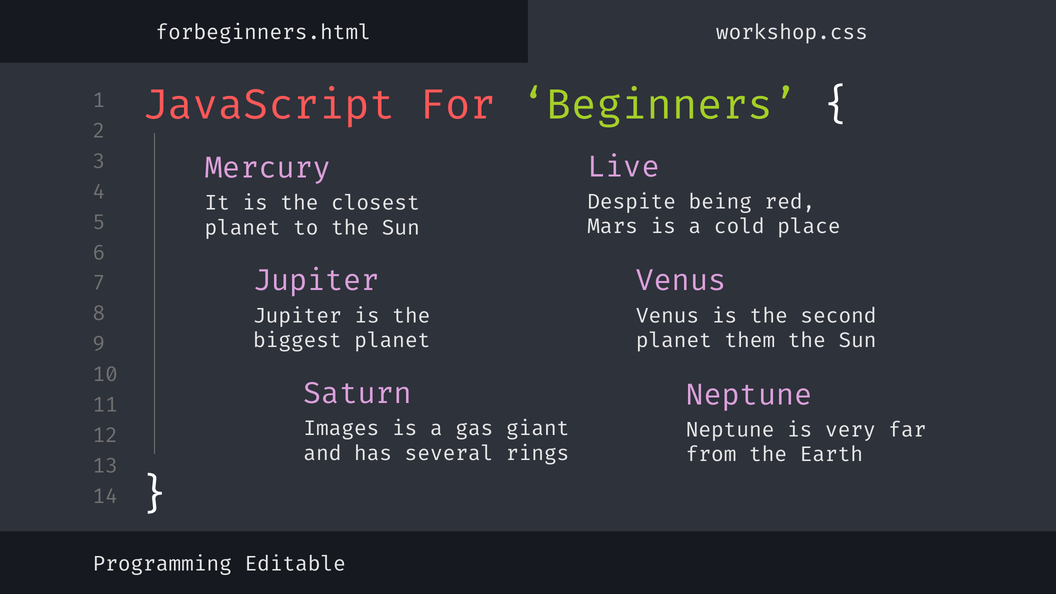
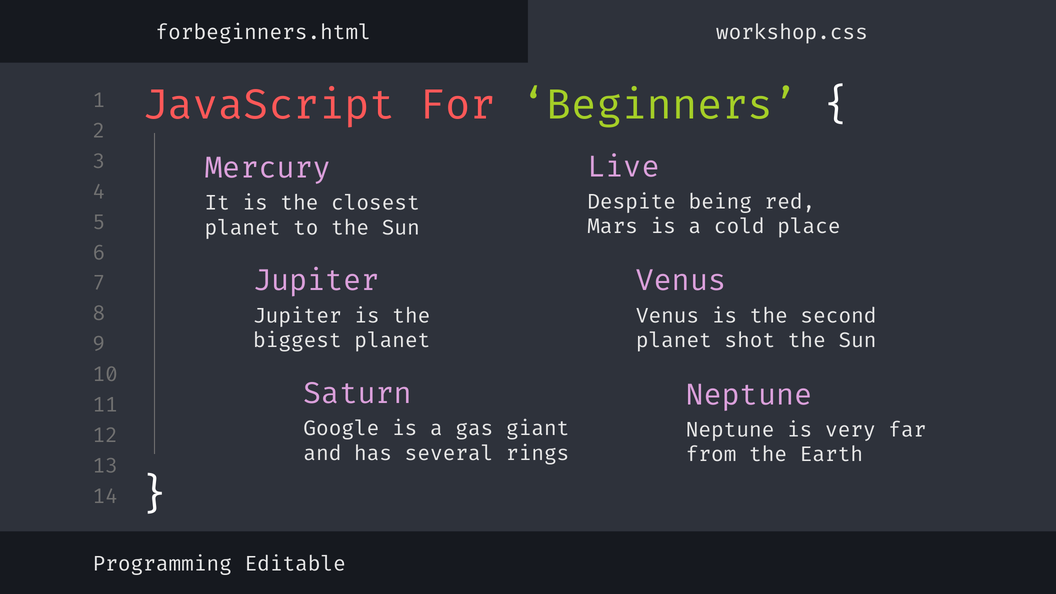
them: them -> shot
Images: Images -> Google
